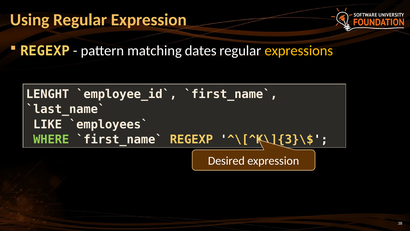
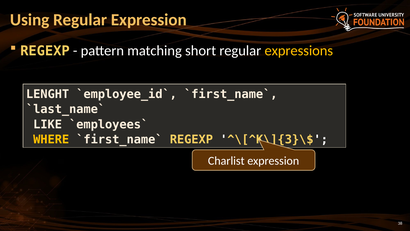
dates: dates -> short
WHERE colour: light green -> yellow
Desired: Desired -> Charlist
